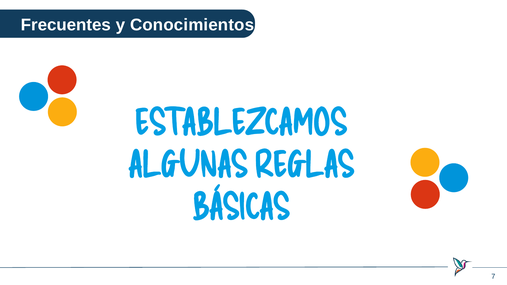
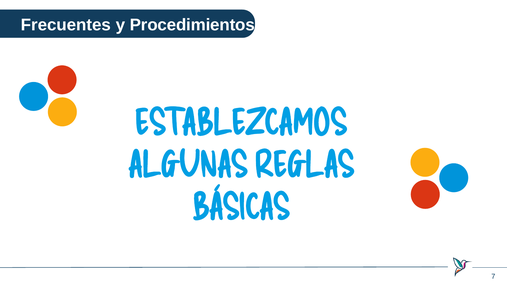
Conocimientos: Conocimientos -> Procedimientos
